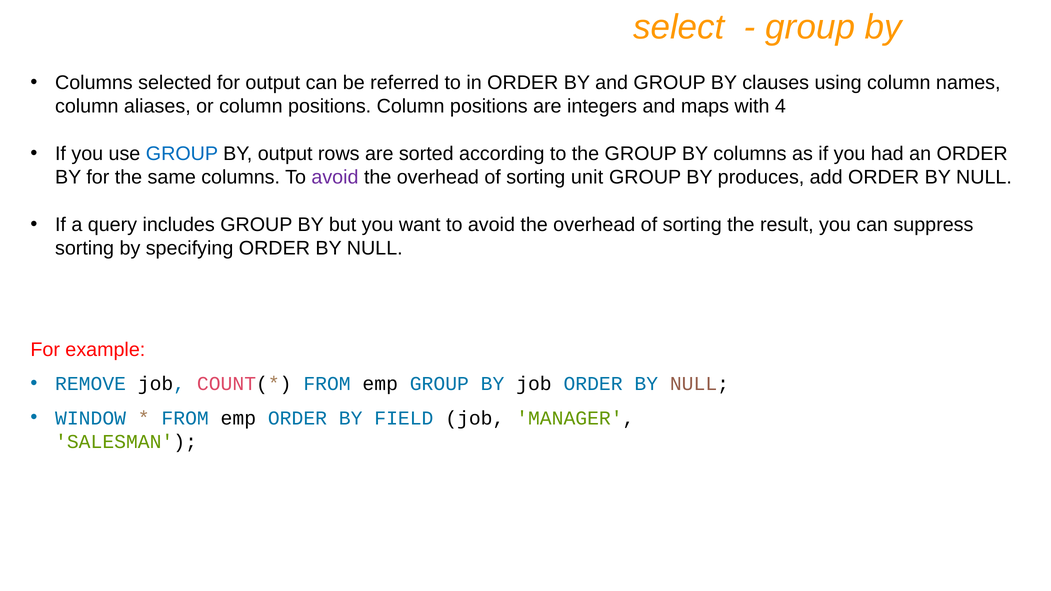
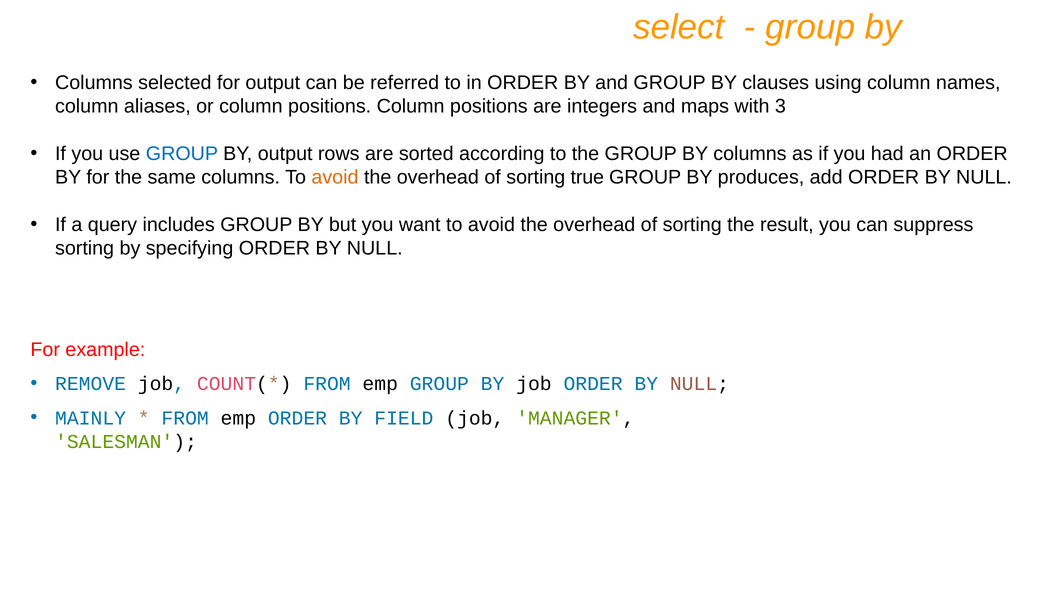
4: 4 -> 3
avoid at (335, 177) colour: purple -> orange
unit: unit -> true
WINDOW: WINDOW -> MAINLY
